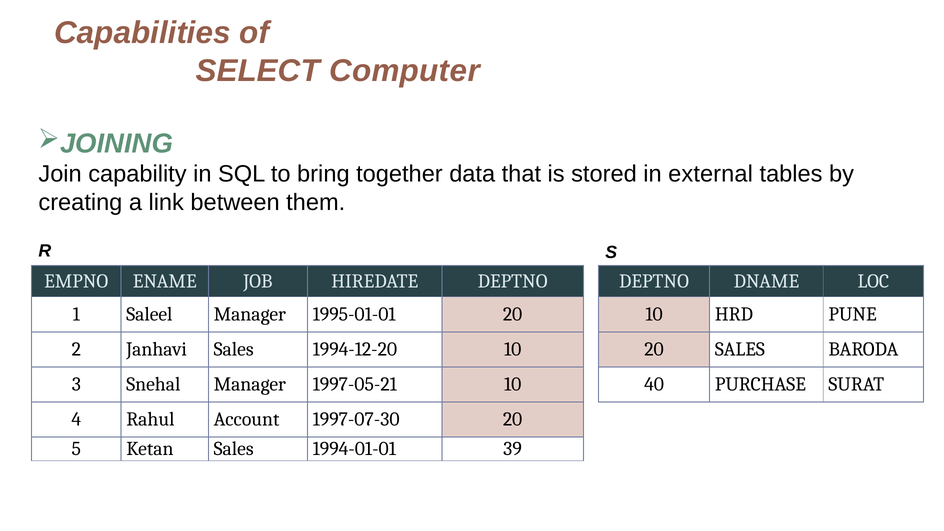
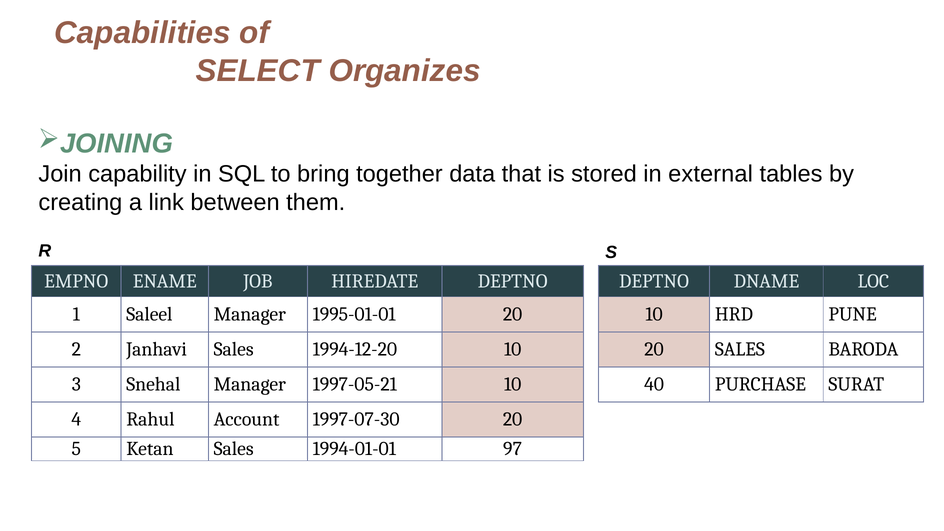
Computer: Computer -> Organizes
39: 39 -> 97
